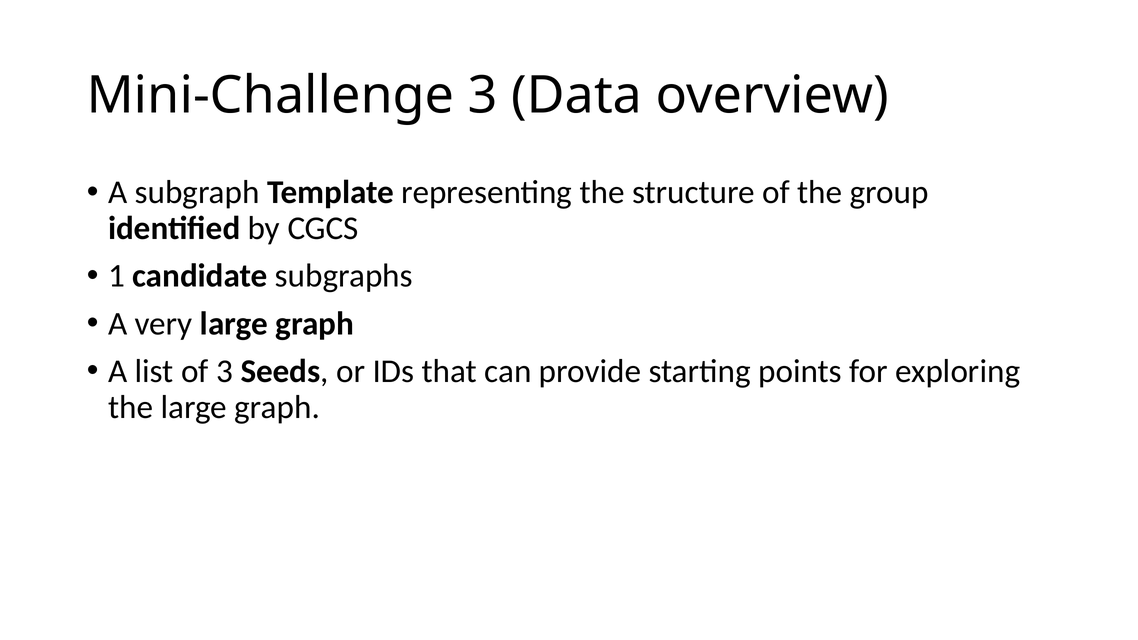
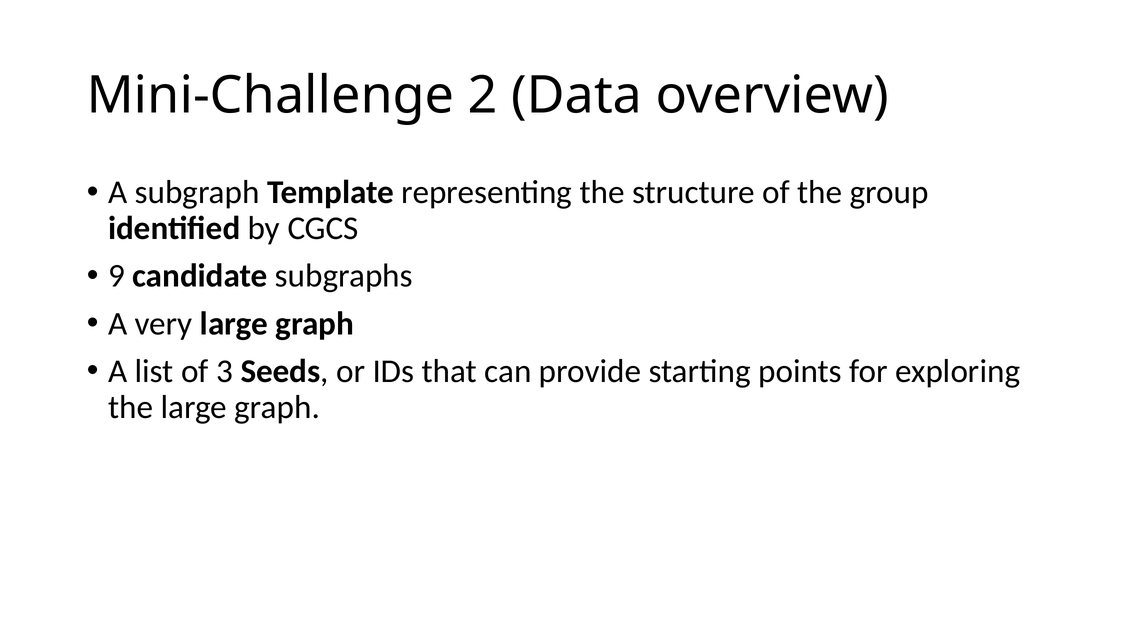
Mini-Challenge 3: 3 -> 2
1: 1 -> 9
